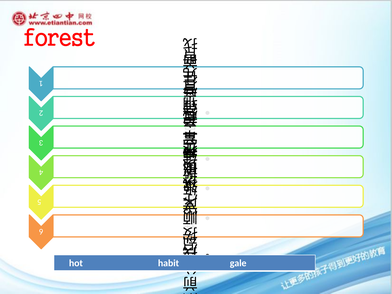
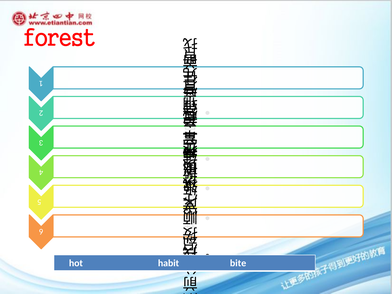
gale: gale -> bite
